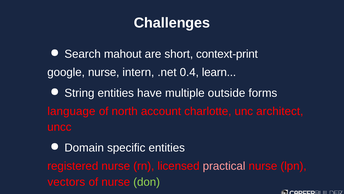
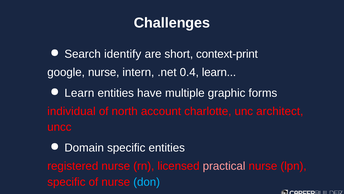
mahout: mahout -> identify
String at (79, 93): String -> Learn
outside: outside -> graphic
language: language -> individual
vectors at (66, 182): vectors -> specific
don colour: light green -> light blue
